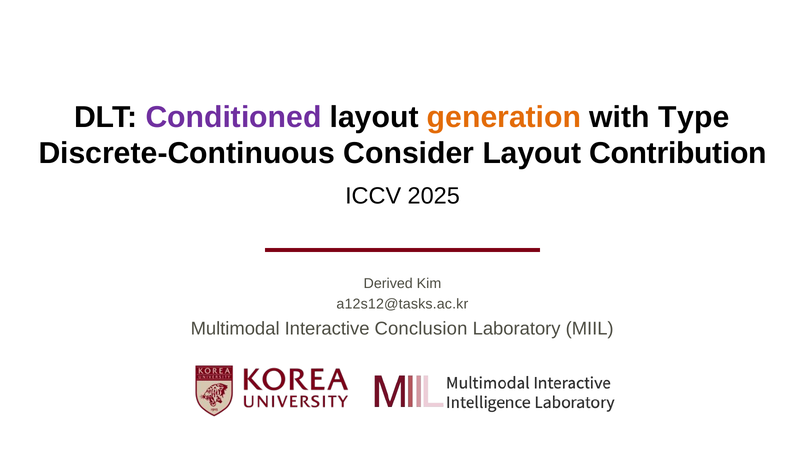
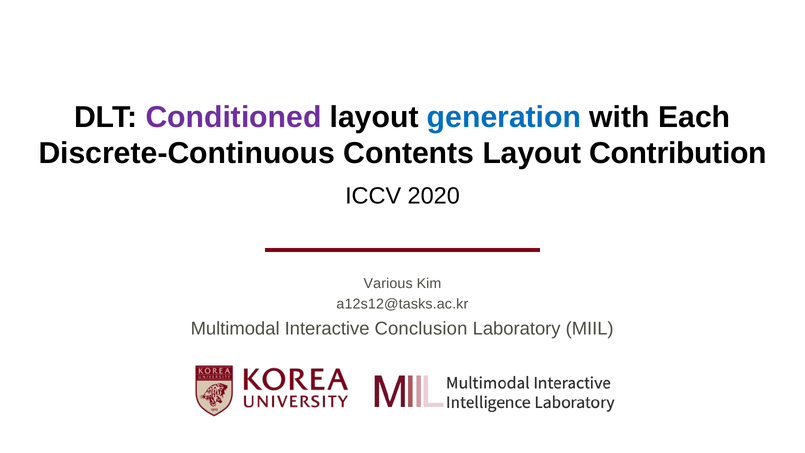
generation colour: orange -> blue
Type: Type -> Each
Consider: Consider -> Contents
2025: 2025 -> 2020
Derived: Derived -> Various
